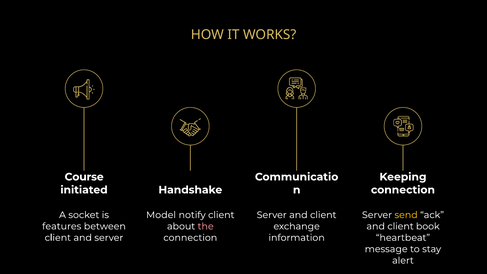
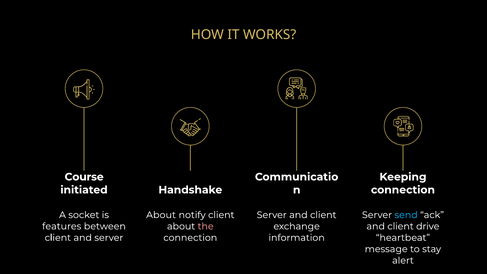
Model at (161, 215): Model -> About
send colour: yellow -> light blue
book: book -> drive
